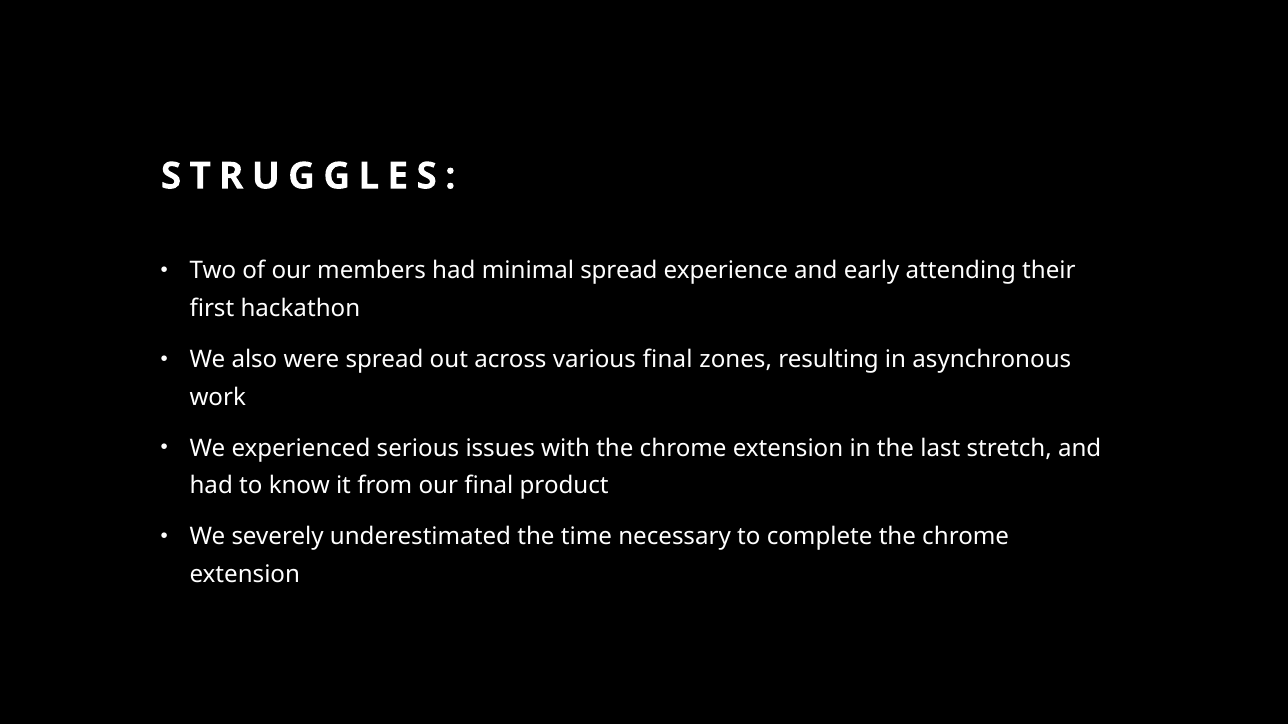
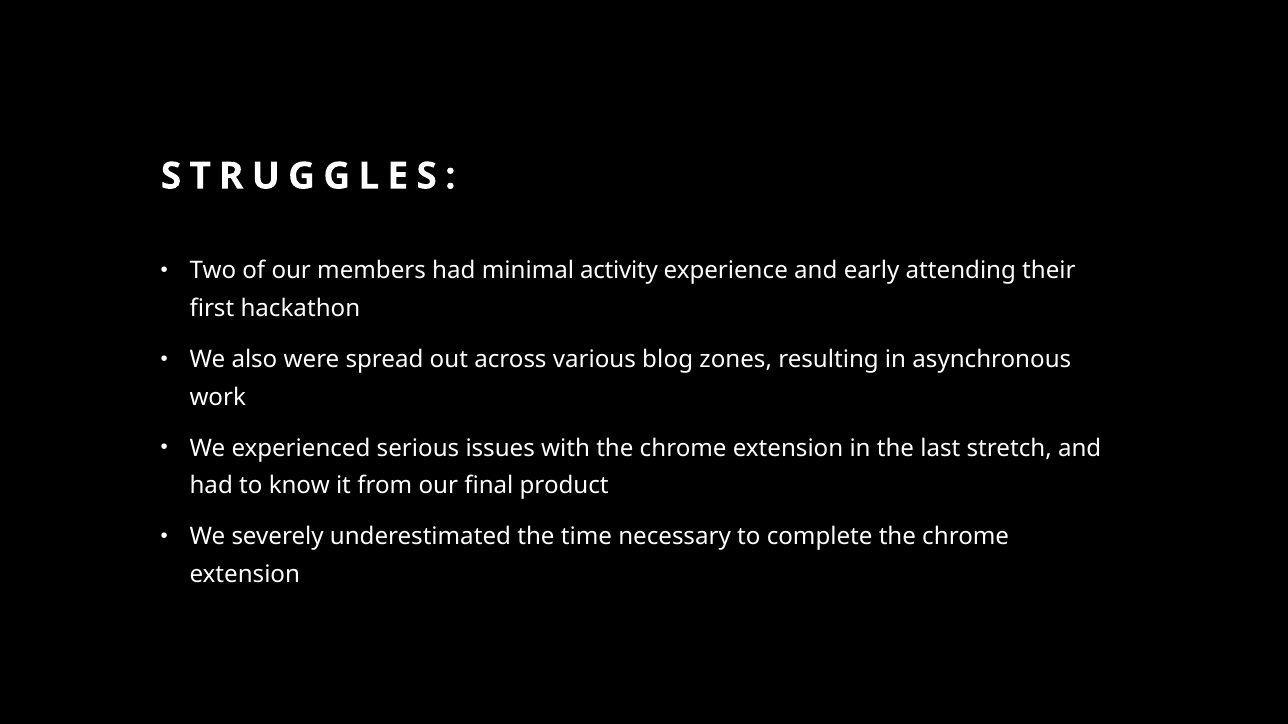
minimal spread: spread -> activity
various final: final -> blog
